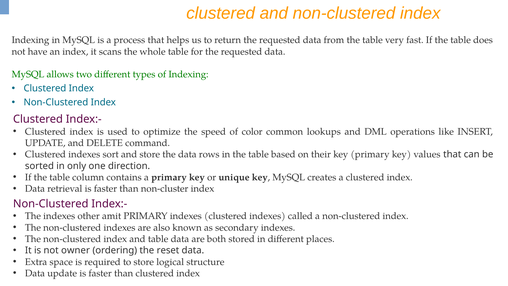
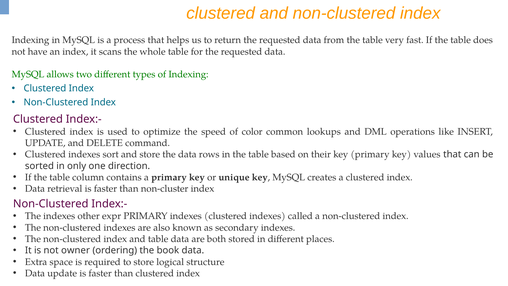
amit: amit -> expr
reset: reset -> book
